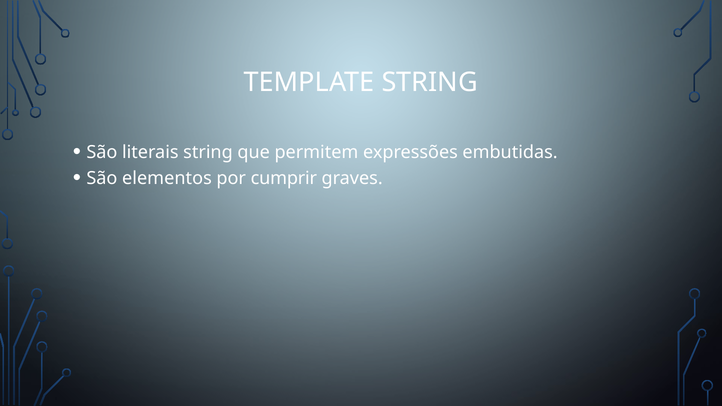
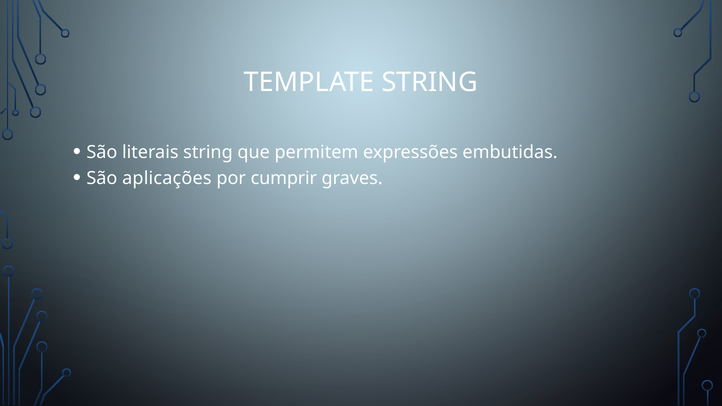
elementos: elementos -> aplicações
